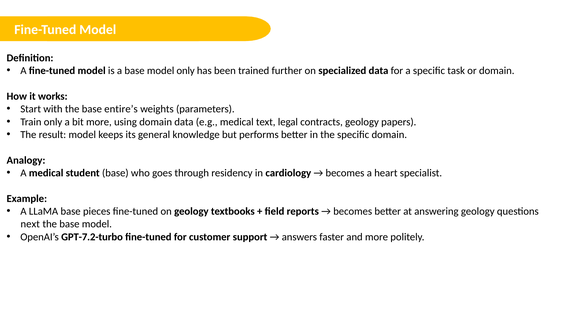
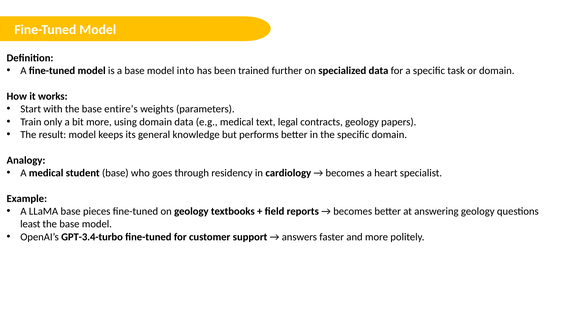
model only: only -> into
next: next -> least
GPT-7.2-turbo: GPT-7.2-turbo -> GPT-3.4-turbo
